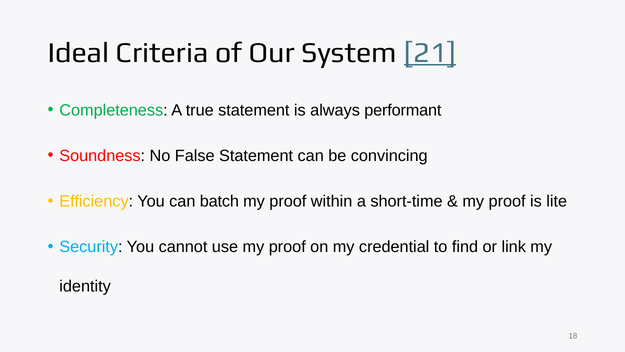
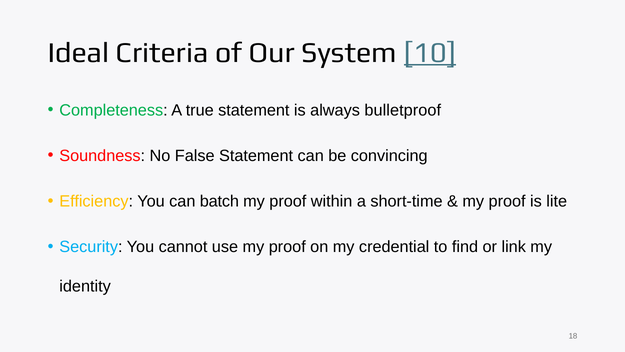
21: 21 -> 10
performant: performant -> bulletproof
